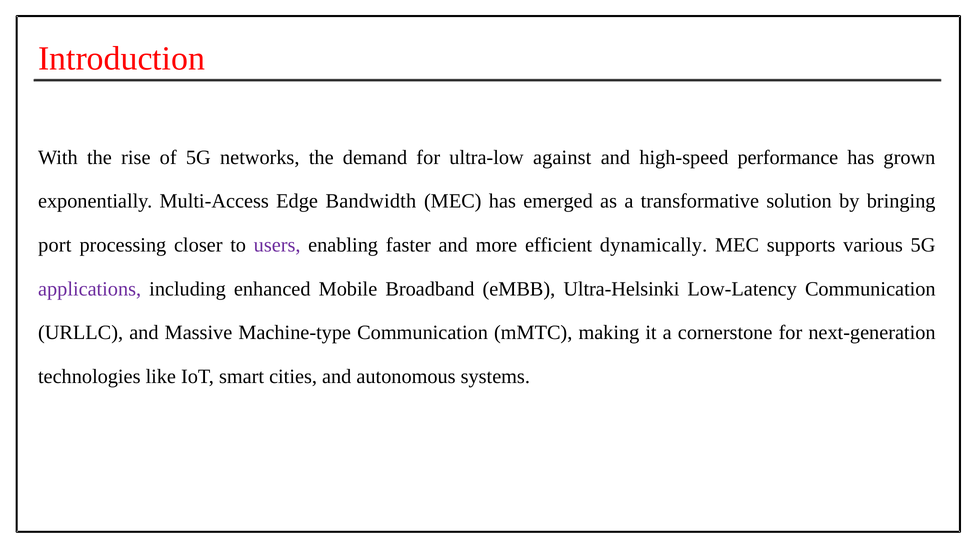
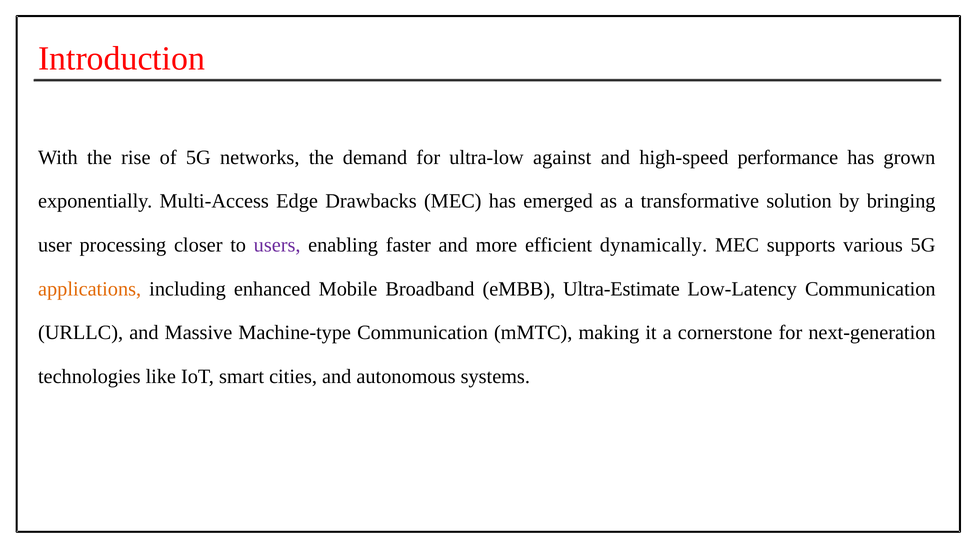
Bandwidth: Bandwidth -> Drawbacks
port: port -> user
applications colour: purple -> orange
Ultra-Helsinki: Ultra-Helsinki -> Ultra-Estimate
